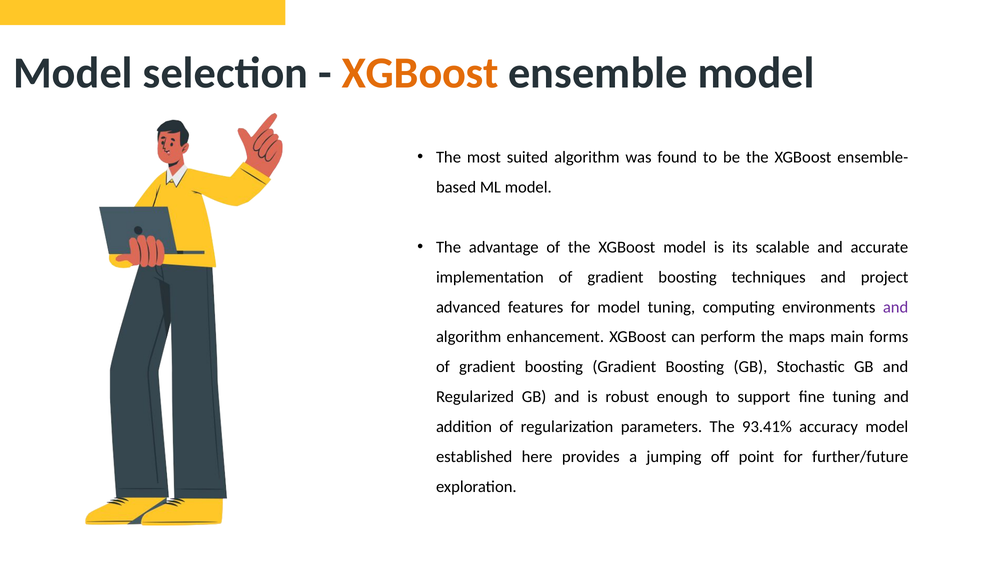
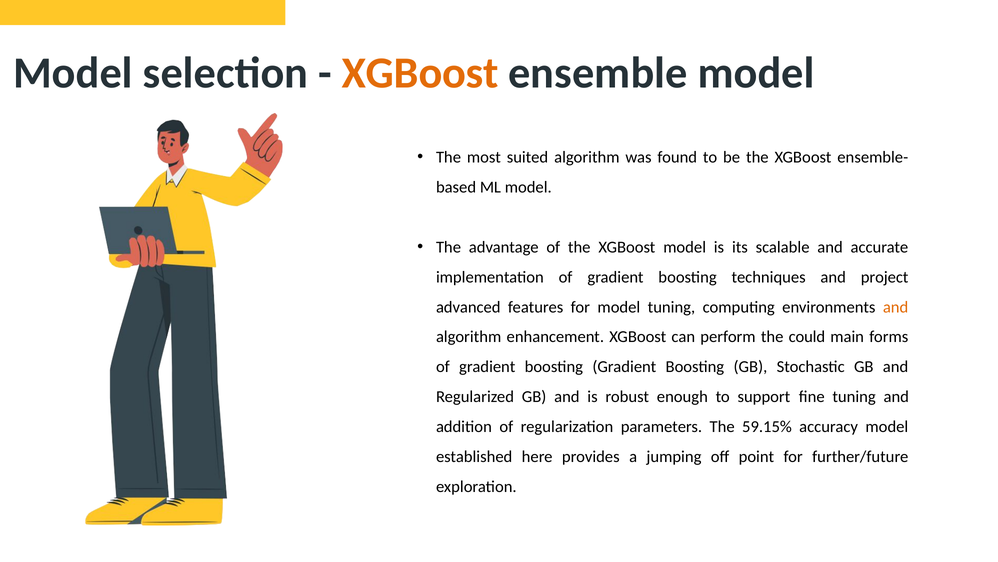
and at (896, 307) colour: purple -> orange
maps: maps -> could
93.41%: 93.41% -> 59.15%
